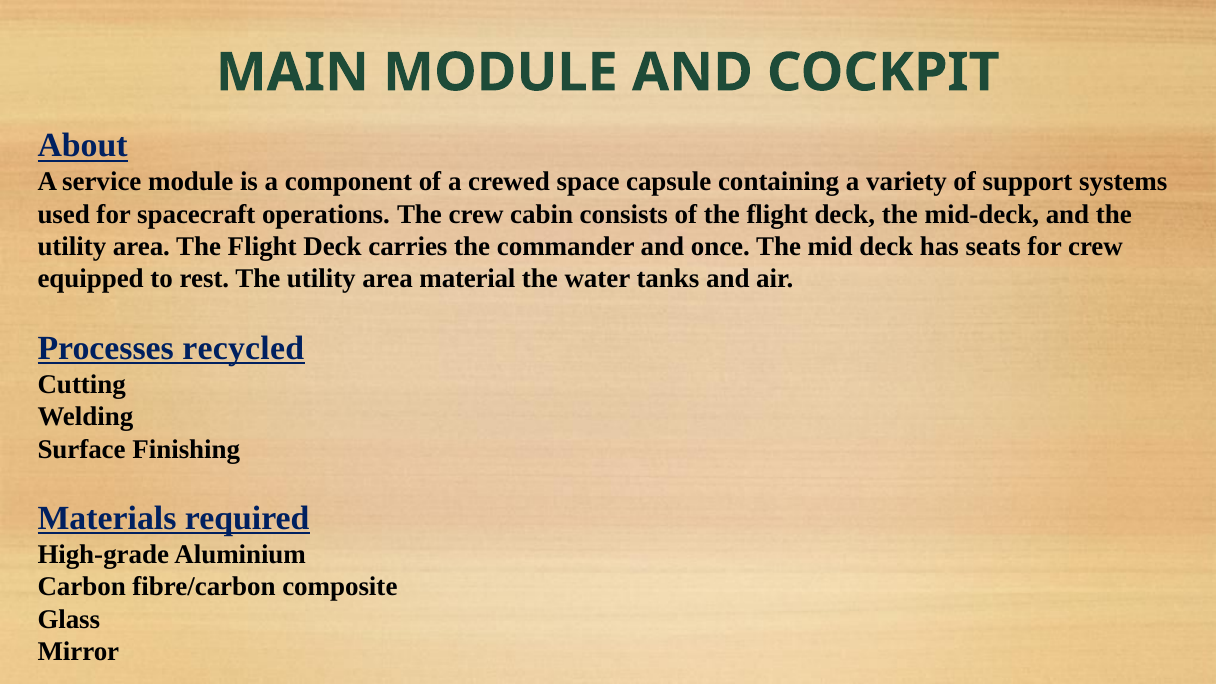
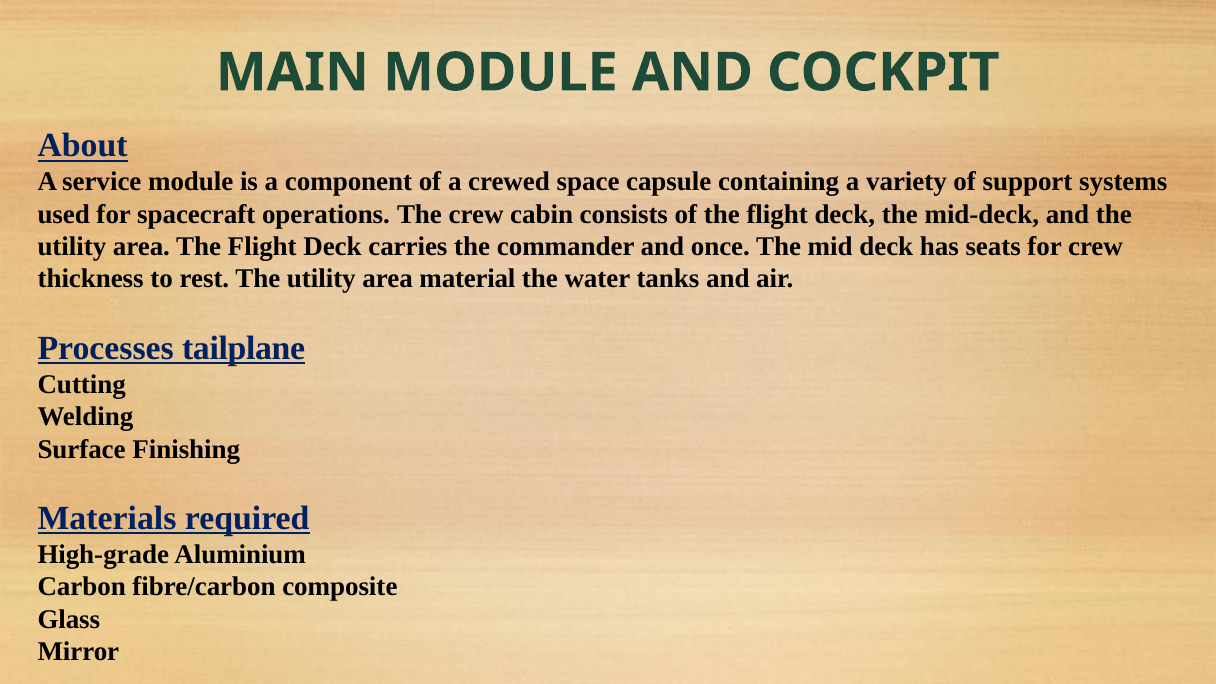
equipped: equipped -> thickness
recycled: recycled -> tailplane
